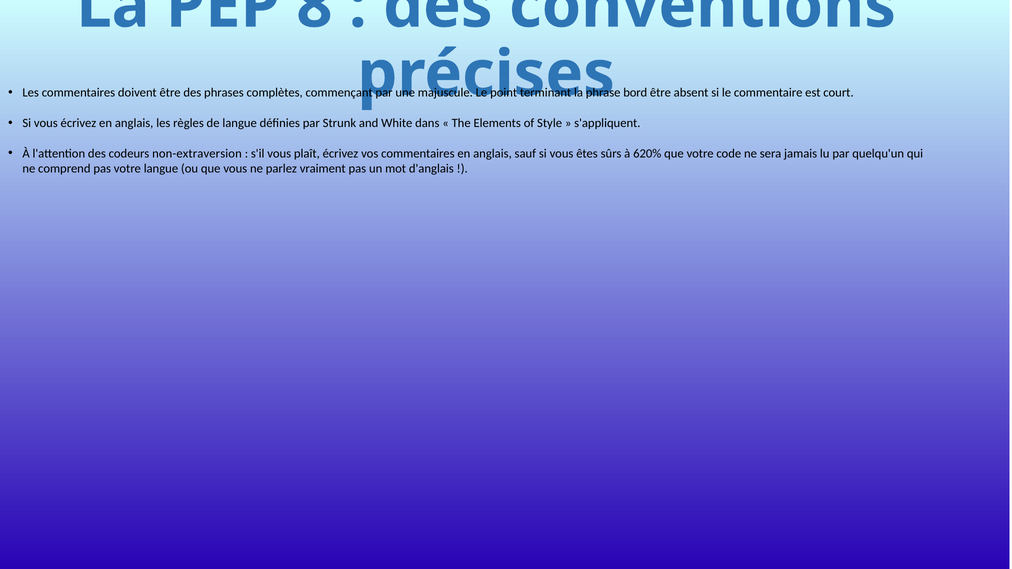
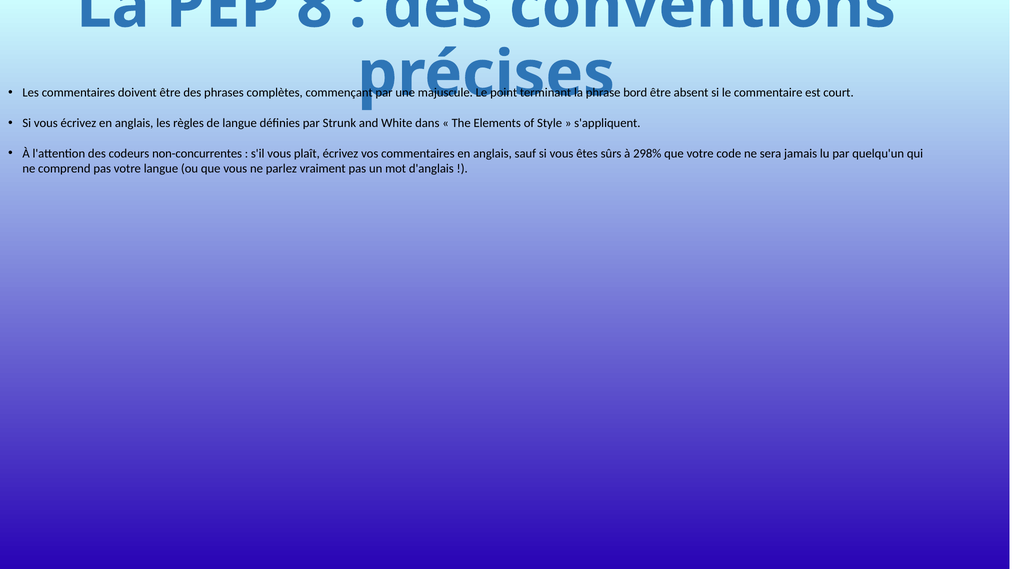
non-extraversion: non-extraversion -> non-concurrentes
620%: 620% -> 298%
